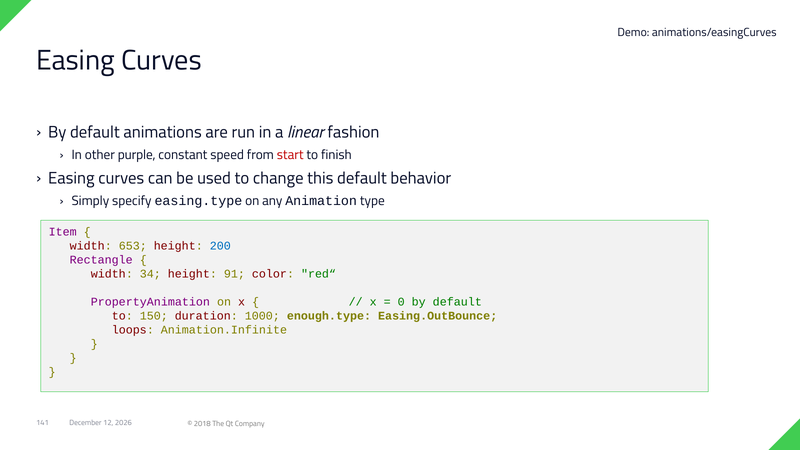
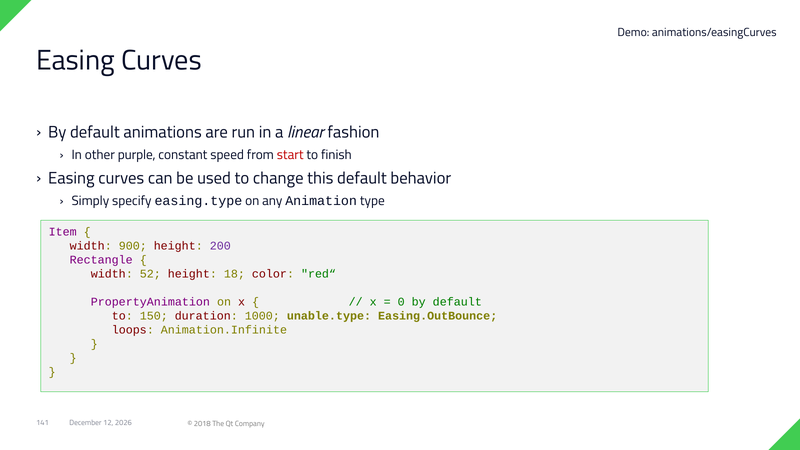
653: 653 -> 900
200 colour: blue -> purple
34: 34 -> 52
91: 91 -> 18
enough.type: enough.type -> unable.type
